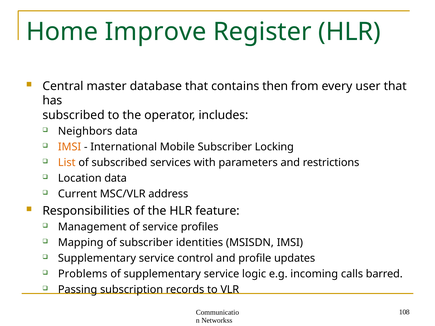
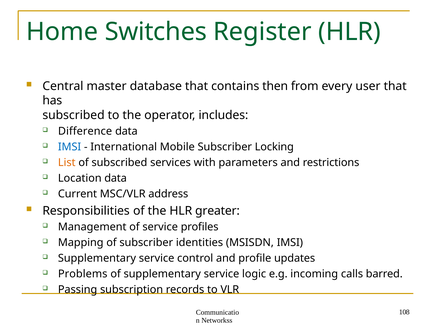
Improve: Improve -> Switches
Neighbors: Neighbors -> Difference
IMSI at (70, 147) colour: orange -> blue
feature: feature -> greater
